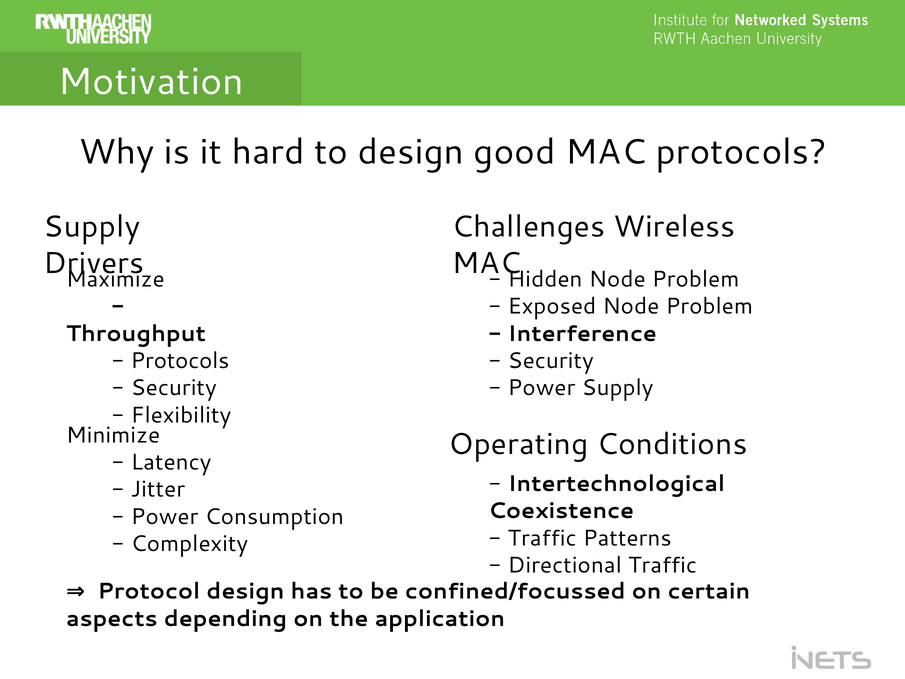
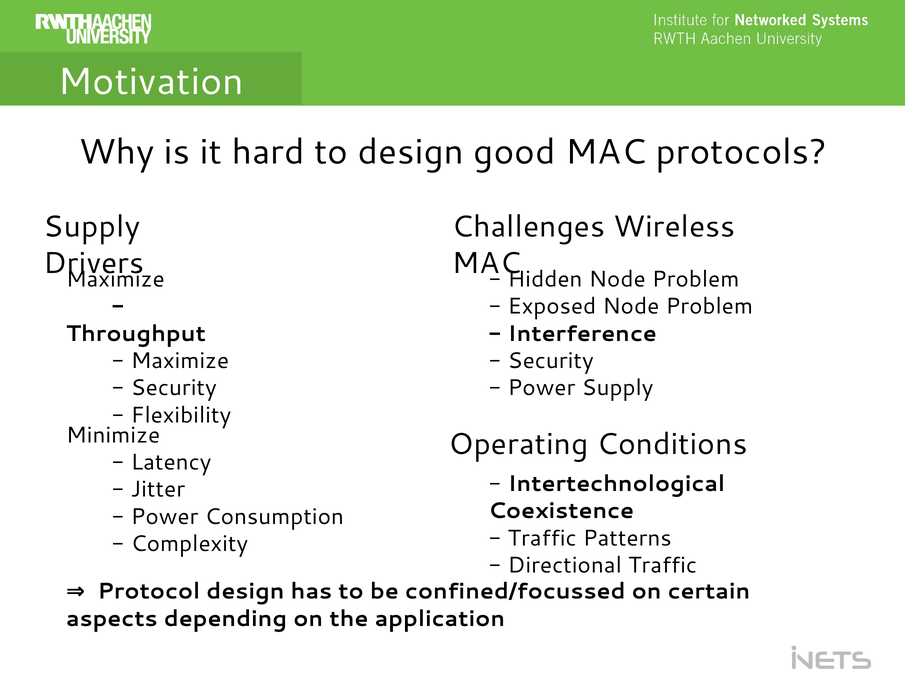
Protocols at (180, 361): Protocols -> Maximize
